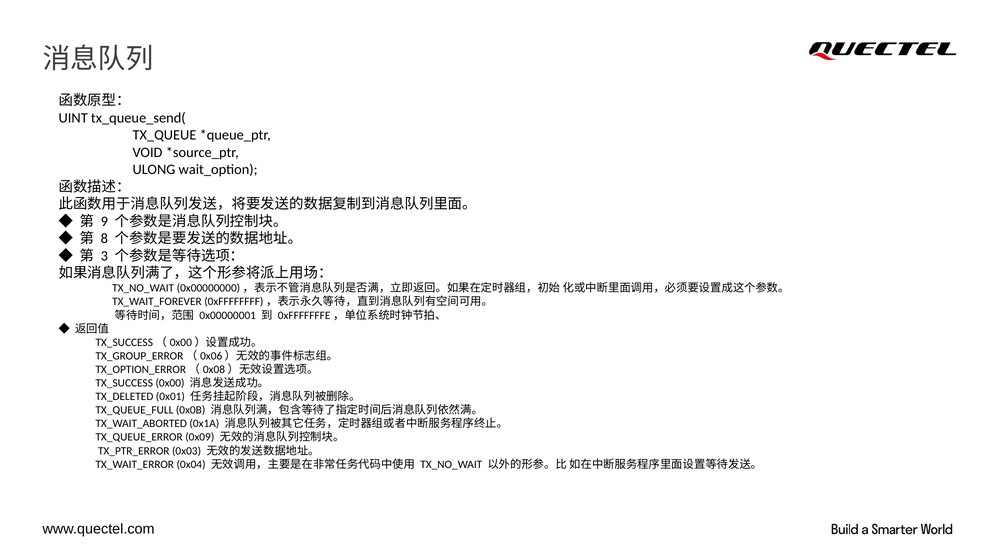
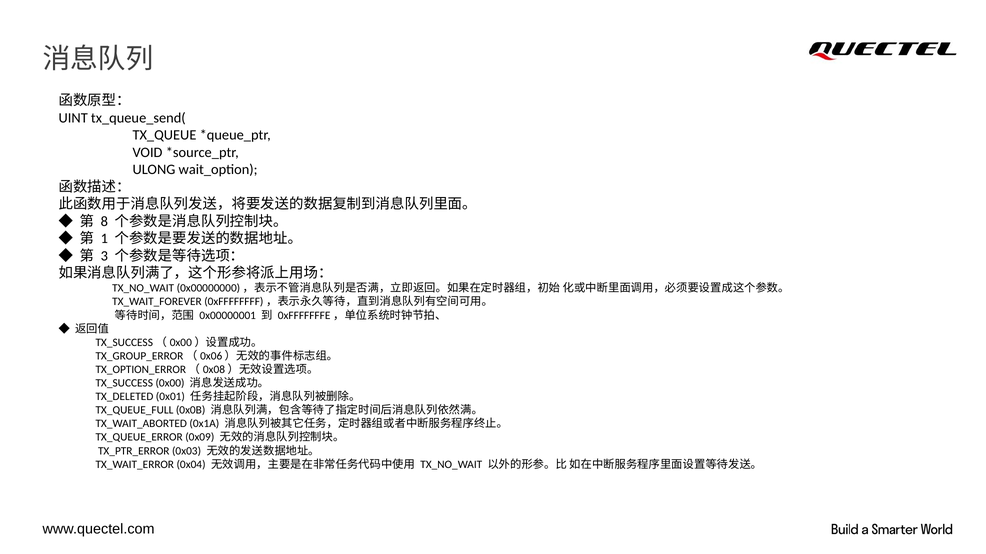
9: 9 -> 8
8: 8 -> 1
